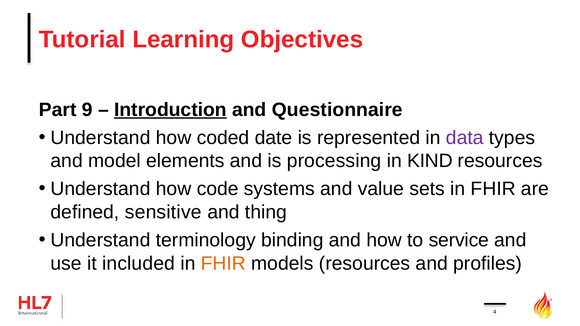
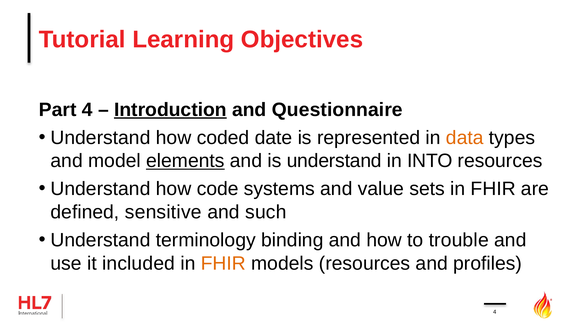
Part 9: 9 -> 4
data colour: purple -> orange
elements underline: none -> present
is processing: processing -> understand
KIND: KIND -> INTO
thing: thing -> such
service: service -> trouble
